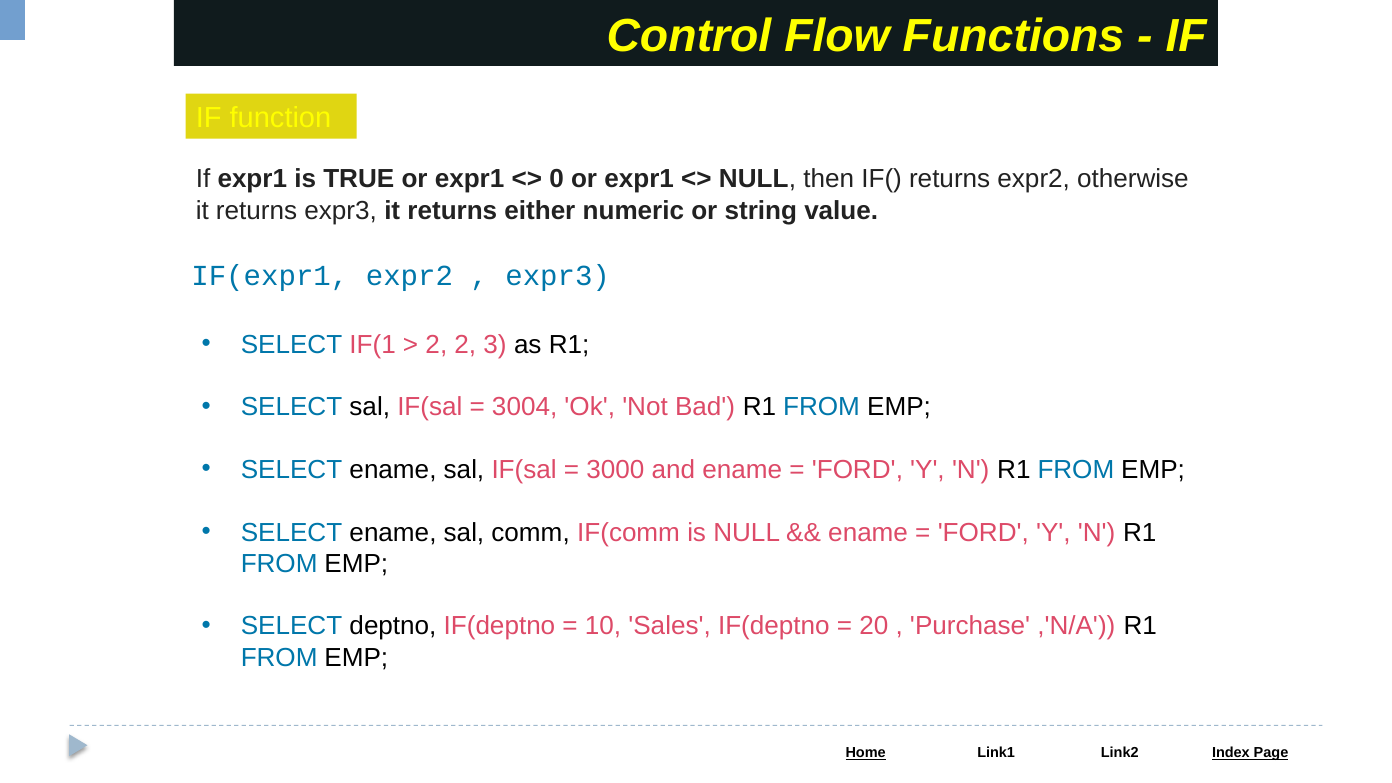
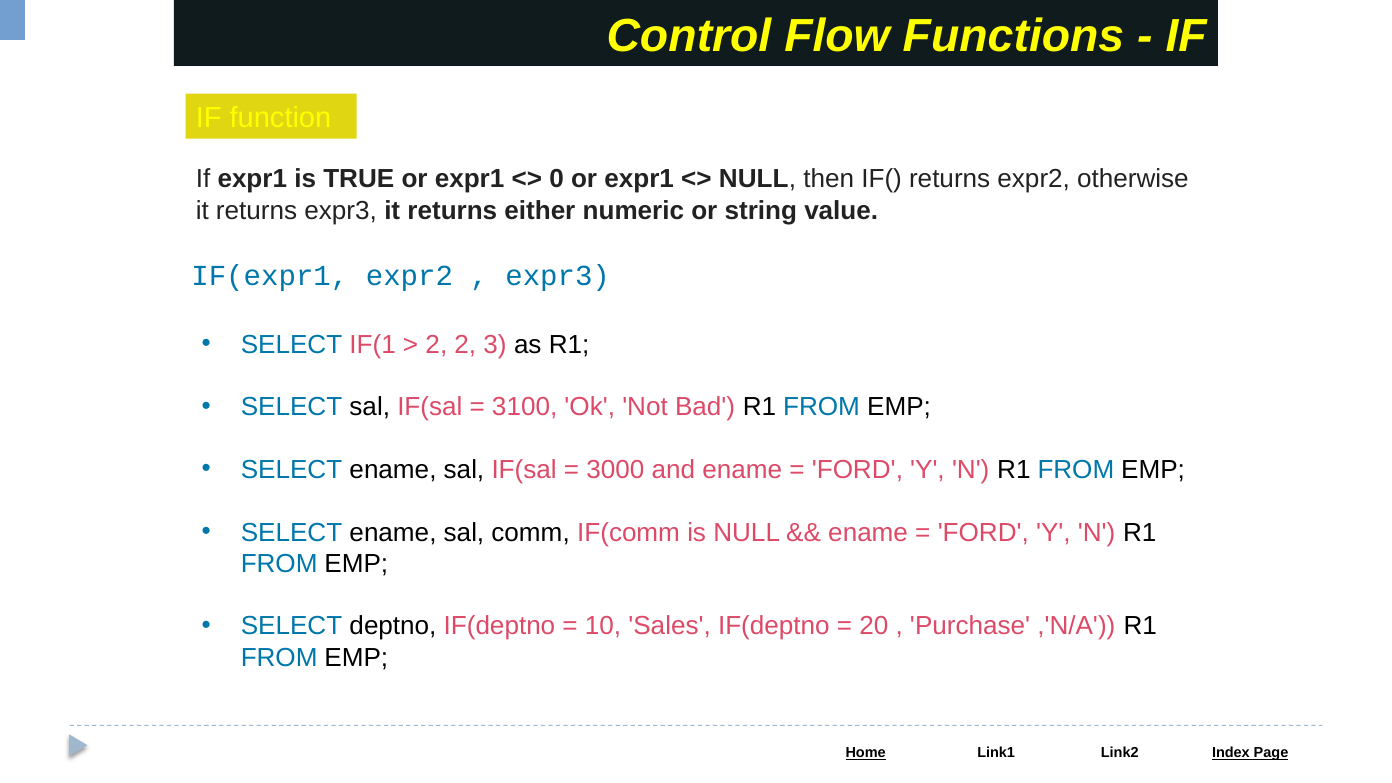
3004: 3004 -> 3100
